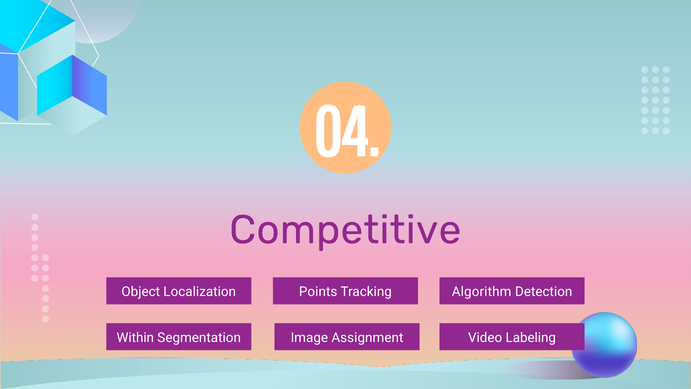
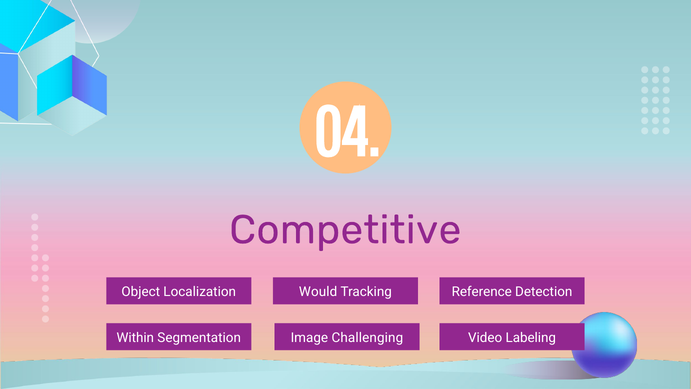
Points: Points -> Would
Algorithm: Algorithm -> Reference
Assignment: Assignment -> Challenging
